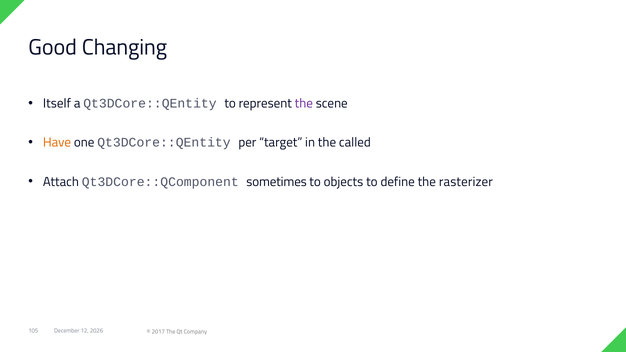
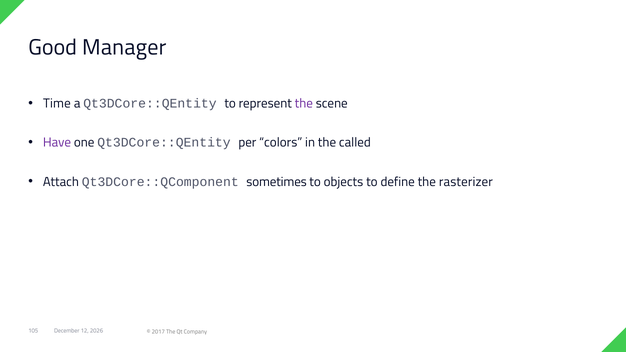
Changing: Changing -> Manager
Itself: Itself -> Time
Have colour: orange -> purple
target: target -> colors
